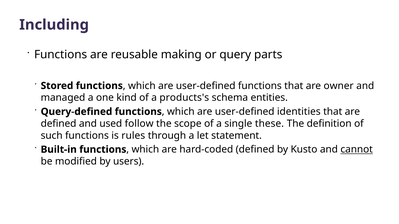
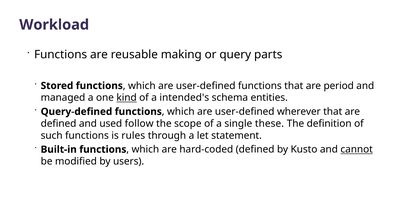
Including: Including -> Workload
owner: owner -> period
kind underline: none -> present
products's: products's -> intended's
identities: identities -> wherever
